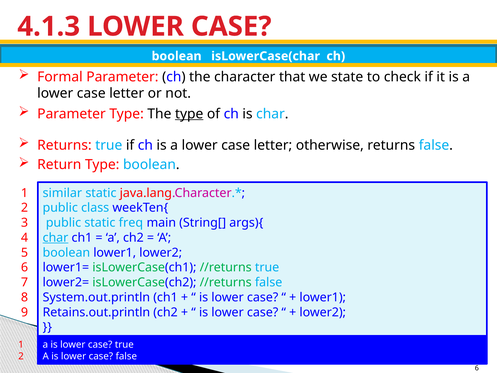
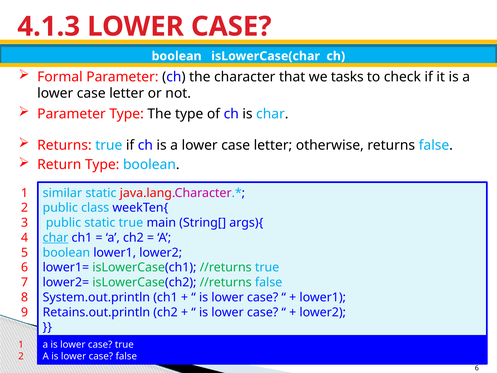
state: state -> tasks
type at (189, 114) underline: present -> none
static freq: freq -> true
